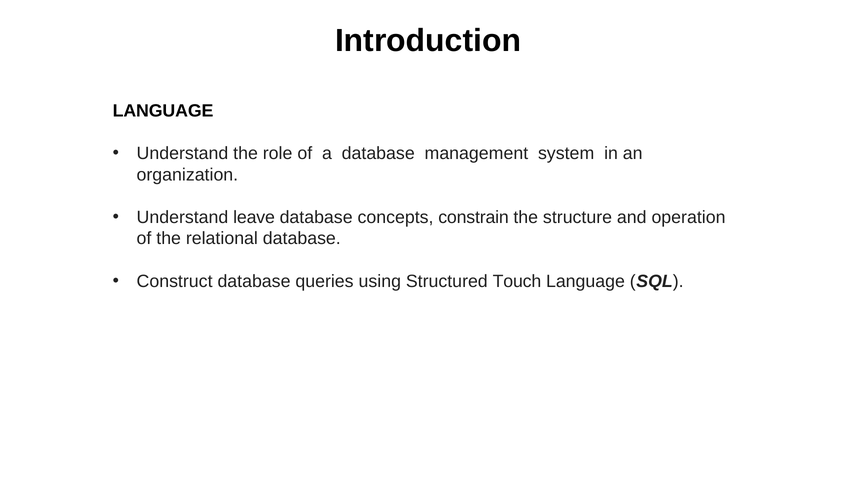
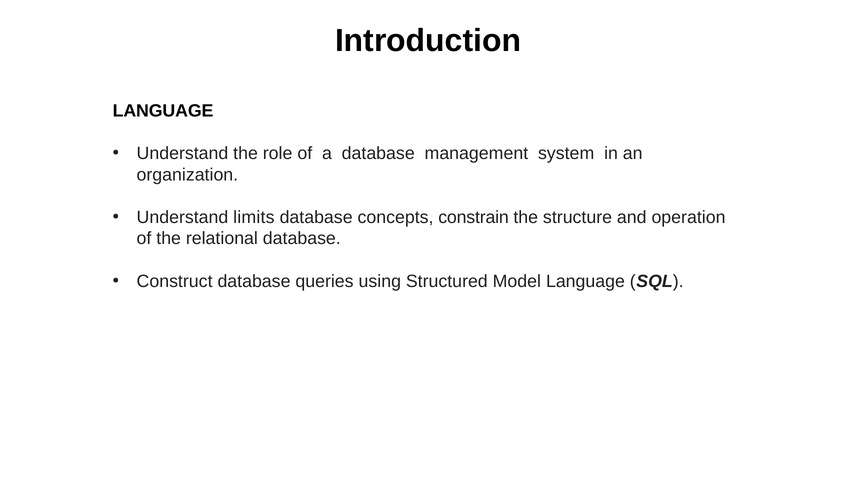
leave: leave -> limits
Touch: Touch -> Model
